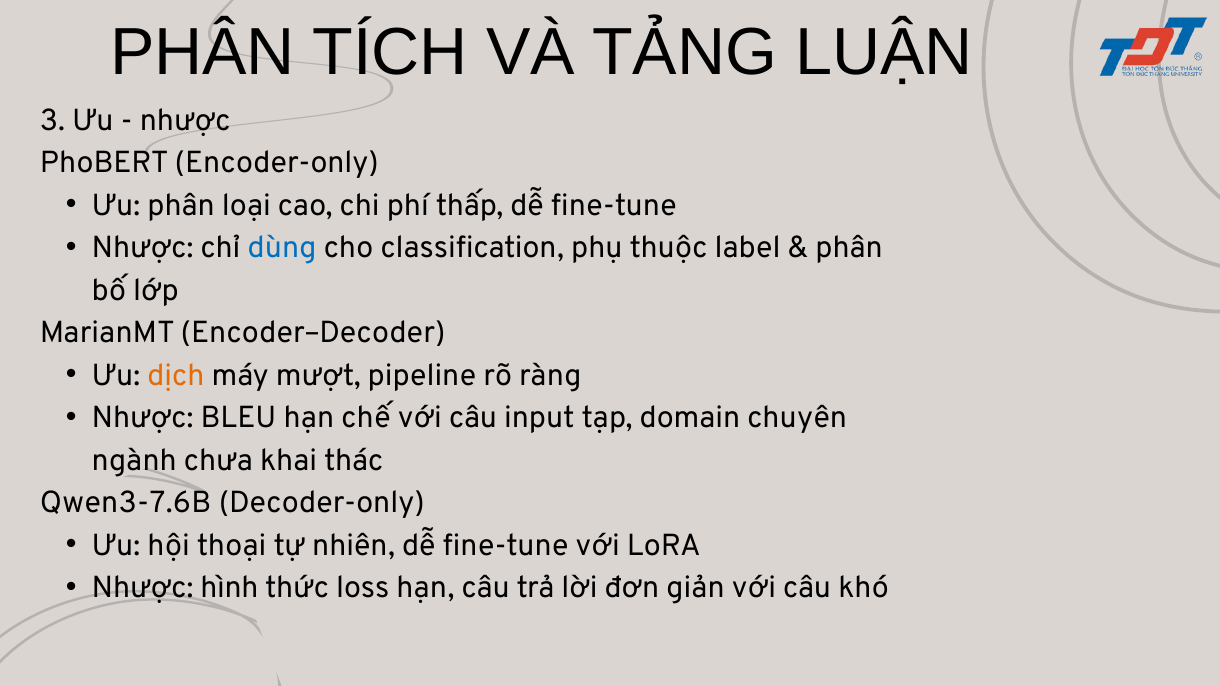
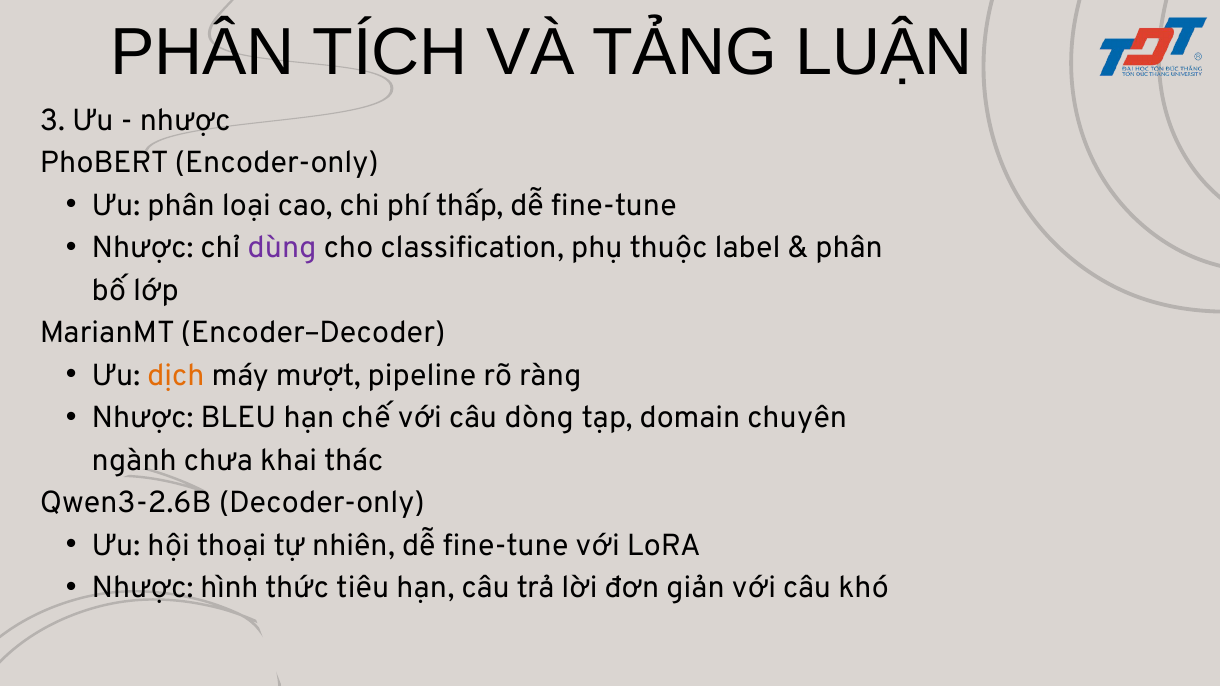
dùng colour: blue -> purple
input: input -> dòng
Qwen3-7.6B: Qwen3-7.6B -> Qwen3-2.6B
loss: loss -> tiêu
